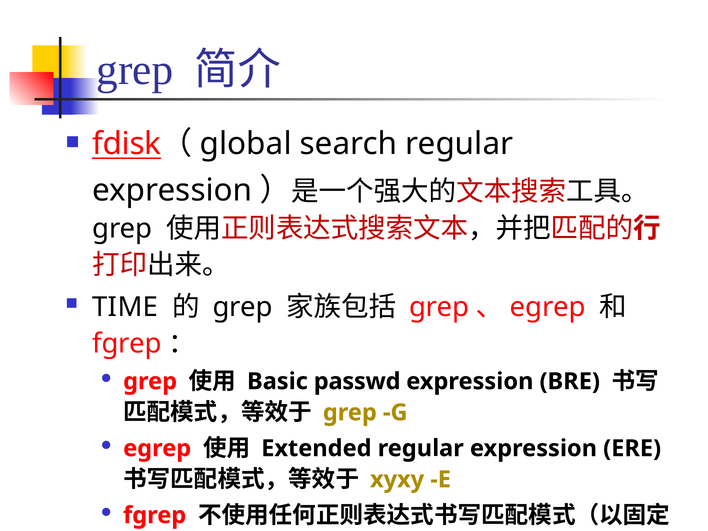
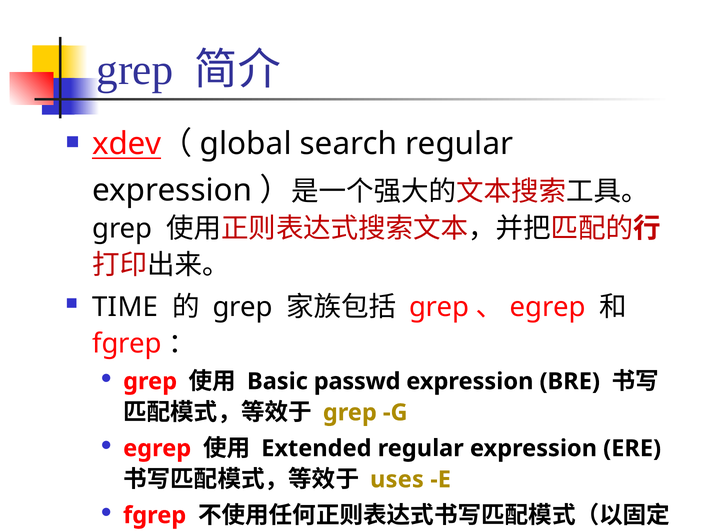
fdisk: fdisk -> xdev
xyxy: xyxy -> uses
